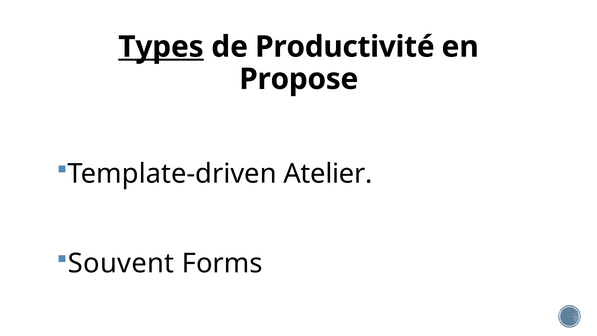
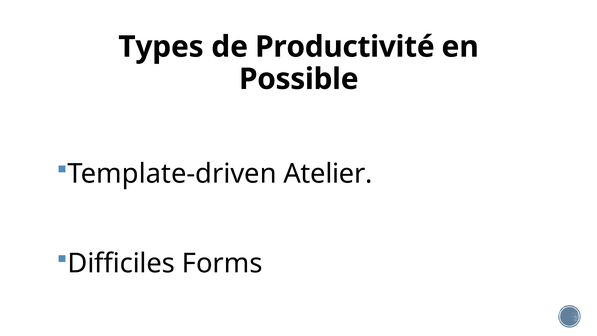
Types underline: present -> none
Propose: Propose -> Possible
Souvent: Souvent -> Difficiles
